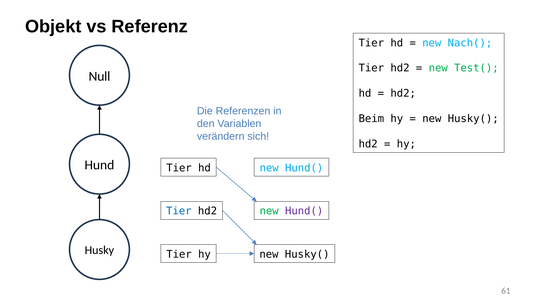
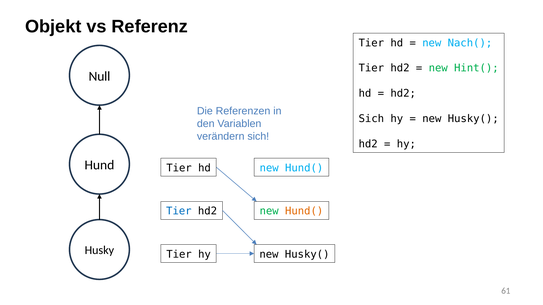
Test(: Test( -> Hint(
Beim at (371, 119): Beim -> Sich
Hund( at (304, 211) colour: purple -> orange
